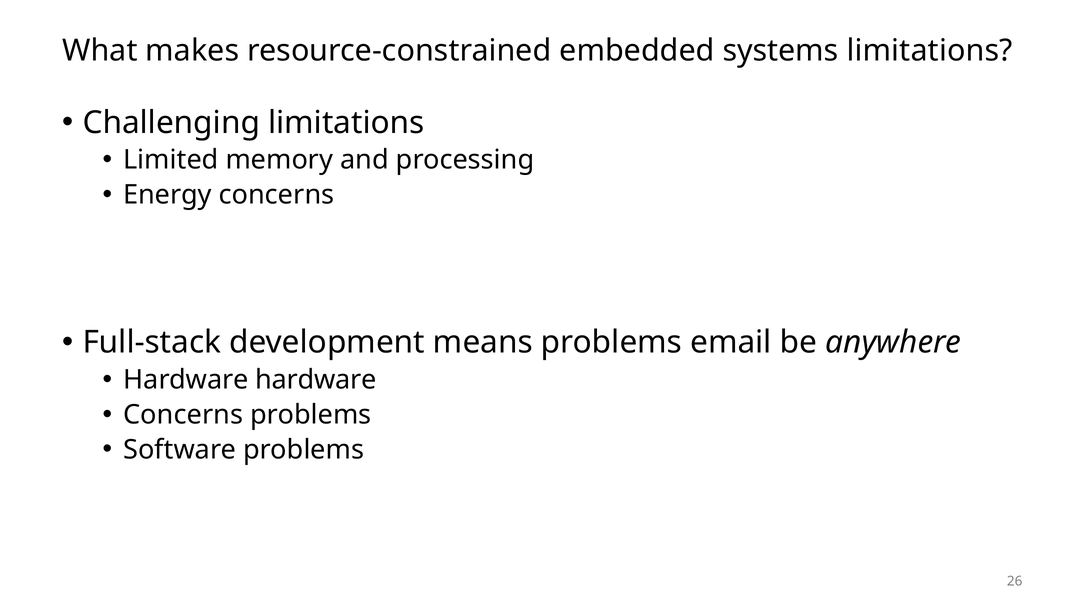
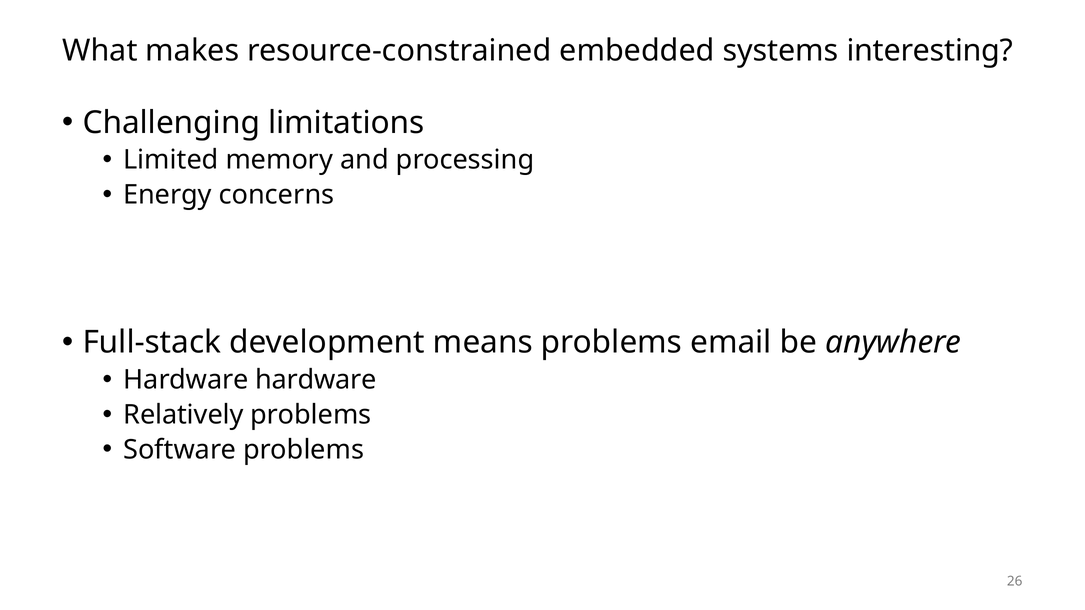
systems limitations: limitations -> interesting
Concerns at (183, 415): Concerns -> Relatively
